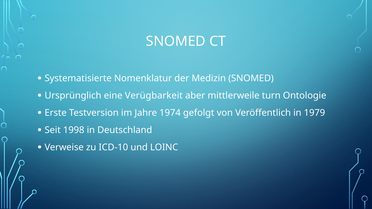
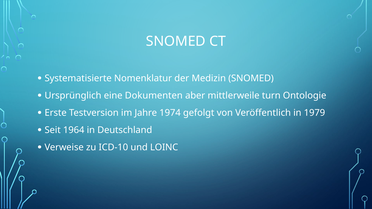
Verügbarkeit: Verügbarkeit -> Dokumenten
1998: 1998 -> 1964
